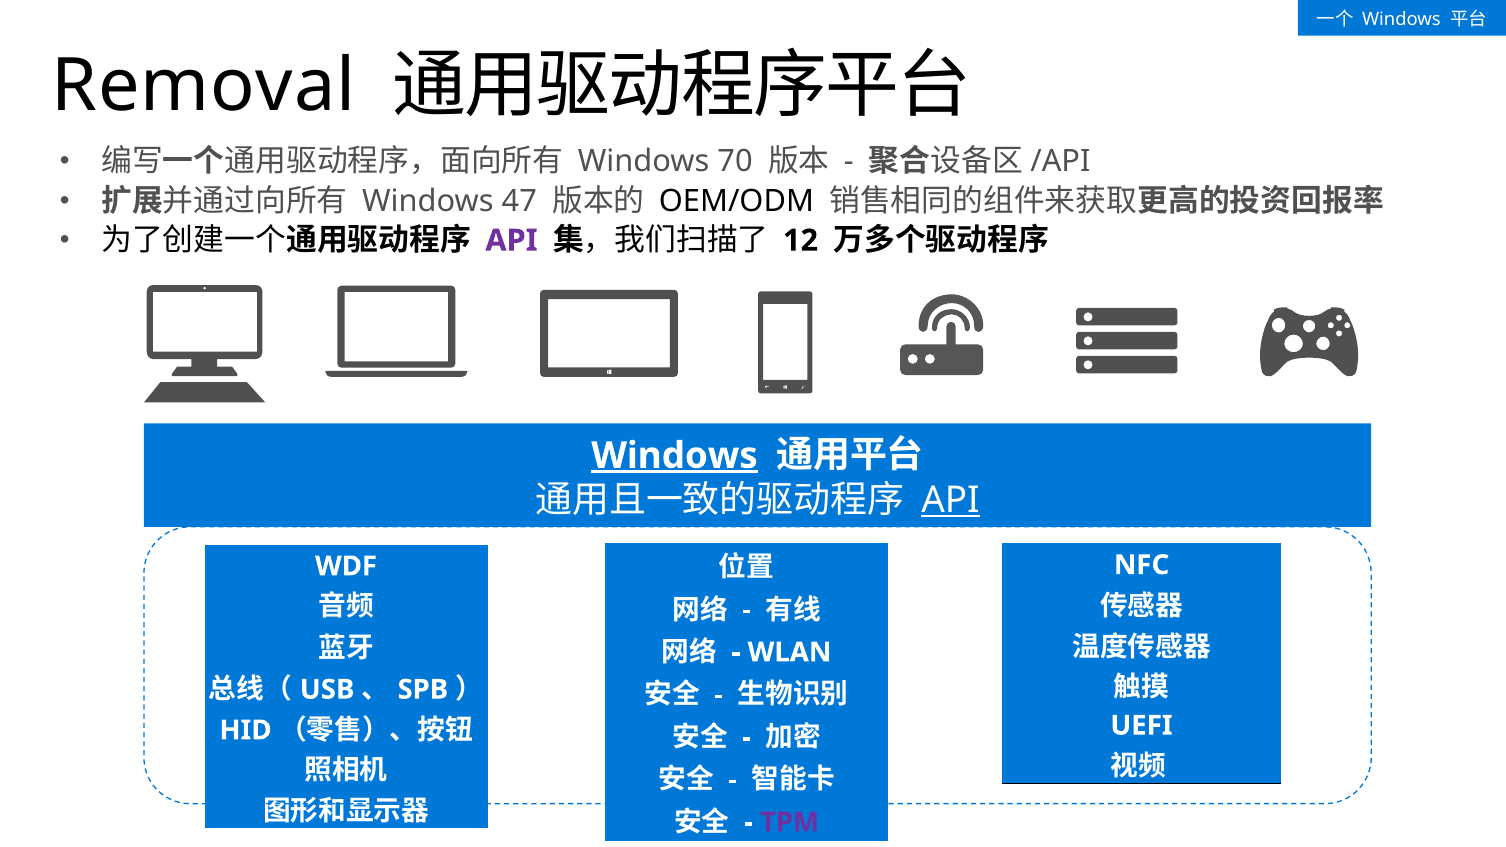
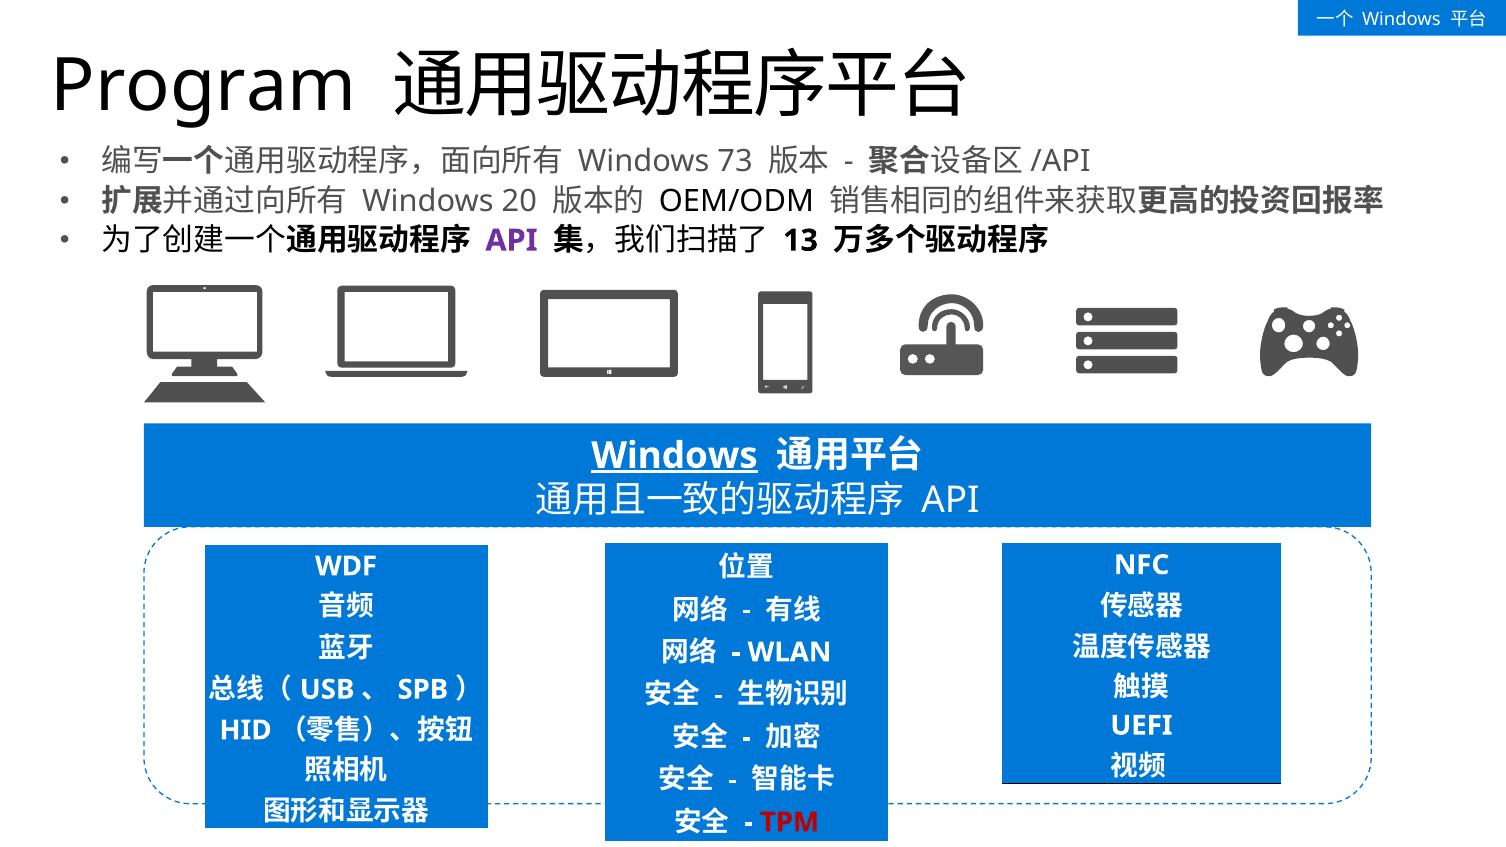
Removal: Removal -> Program
70: 70 -> 73
47: 47 -> 20
12: 12 -> 13
API at (951, 500) underline: present -> none
TPM colour: purple -> red
